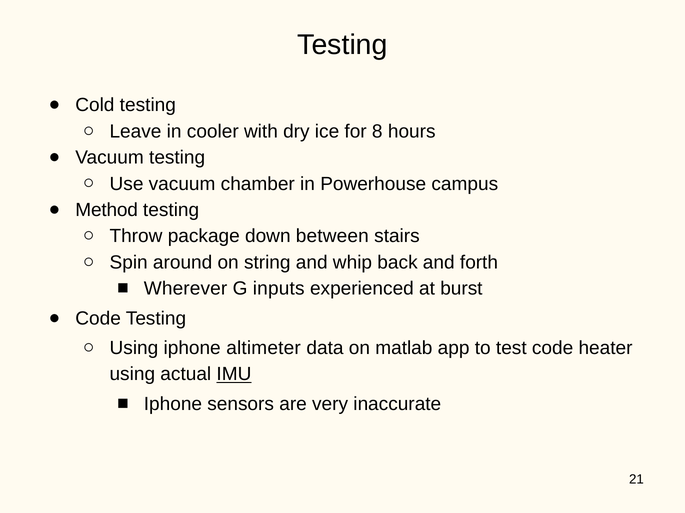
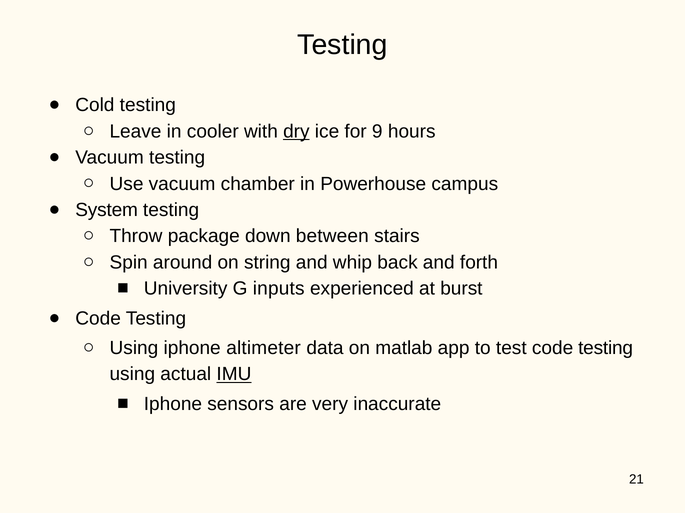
dry underline: none -> present
8: 8 -> 9
Method: Method -> System
Wherever: Wherever -> University
test code heater: heater -> testing
